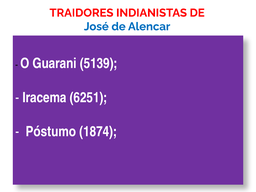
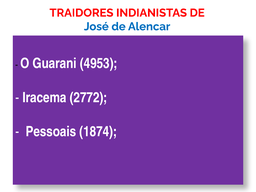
5139: 5139 -> 4953
6251: 6251 -> 2772
Póstumo: Póstumo -> Pessoais
